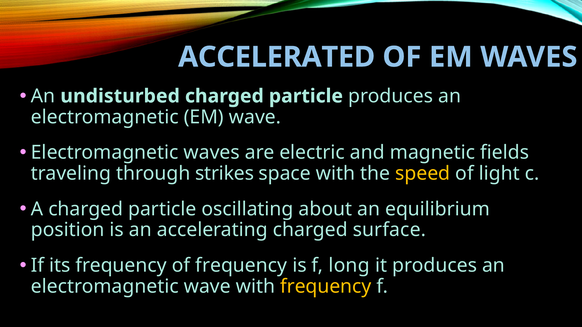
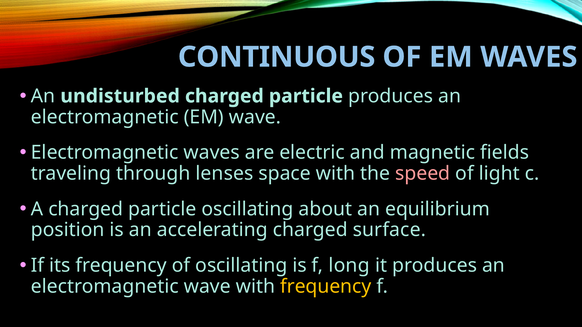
ACCELERATED: ACCELERATED -> CONTINUOUS
strikes: strikes -> lenses
speed colour: yellow -> pink
of frequency: frequency -> oscillating
